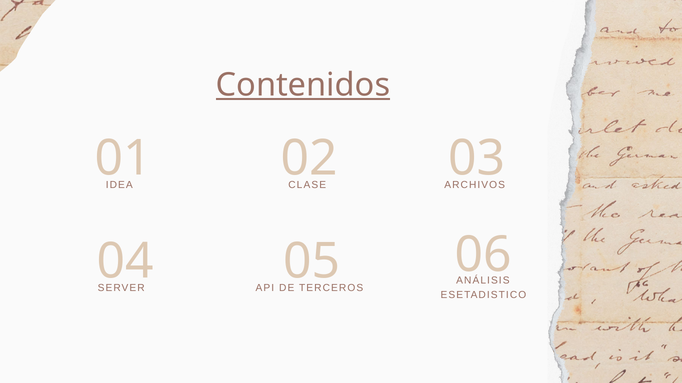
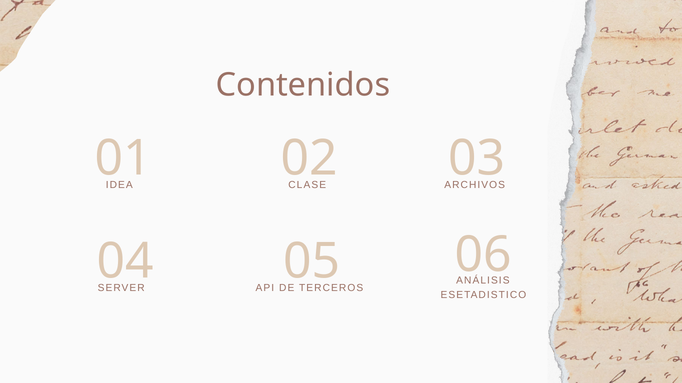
Contenidos underline: present -> none
